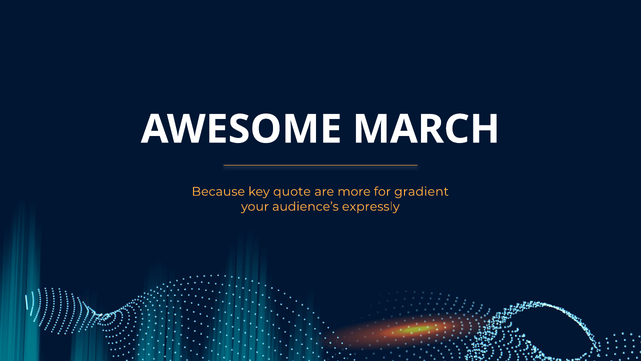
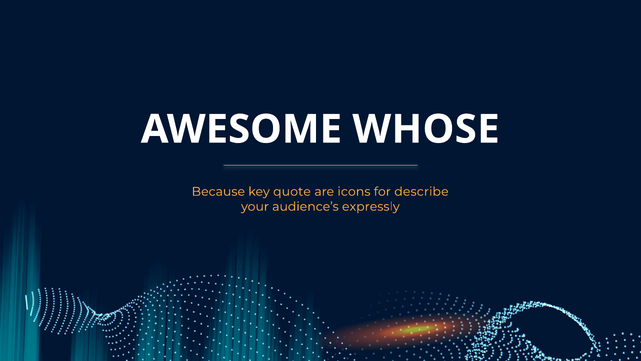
MARCH: MARCH -> WHOSE
more: more -> icons
gradient: gradient -> describe
